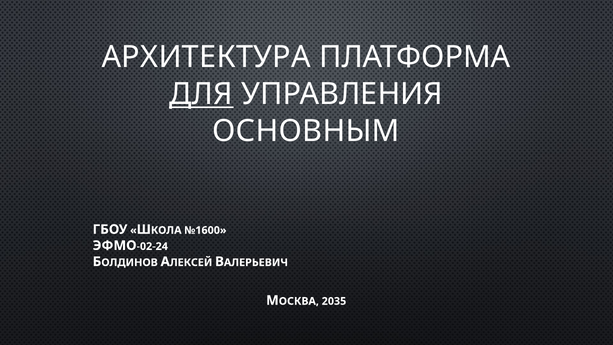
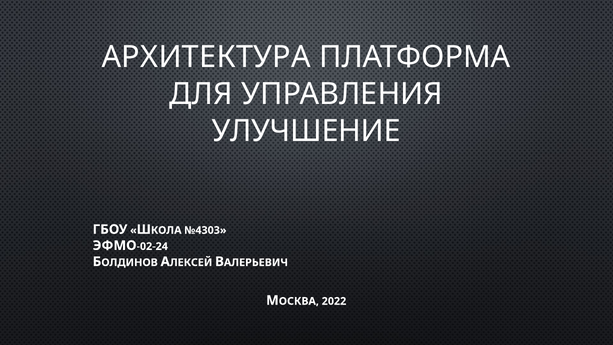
ДЛЯ underline: present -> none
ОСНОВНЫМ: ОСНОВНЫМ -> УЛУЧШЕНИЕ
№1600: №1600 -> №4303
2035: 2035 -> 2022
